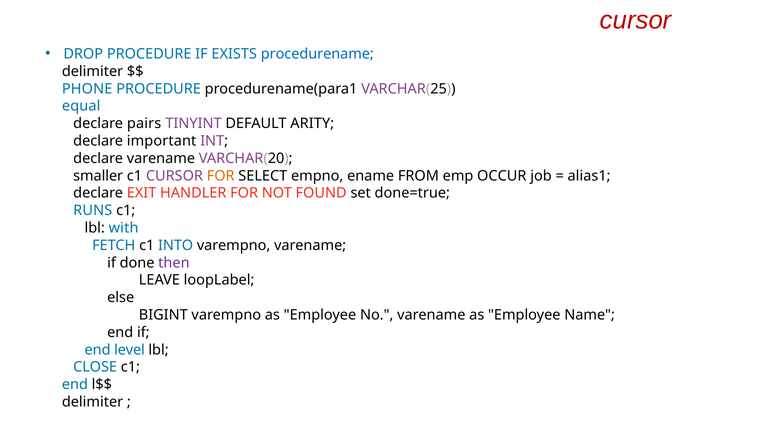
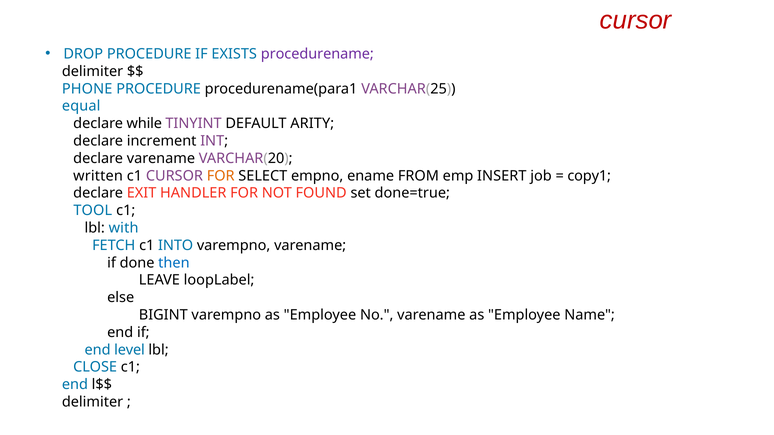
procedurename colour: blue -> purple
pairs: pairs -> while
important: important -> increment
smaller: smaller -> written
OCCUR: OCCUR -> INSERT
alias1: alias1 -> copy1
RUNS: RUNS -> TOOL
then colour: purple -> blue
